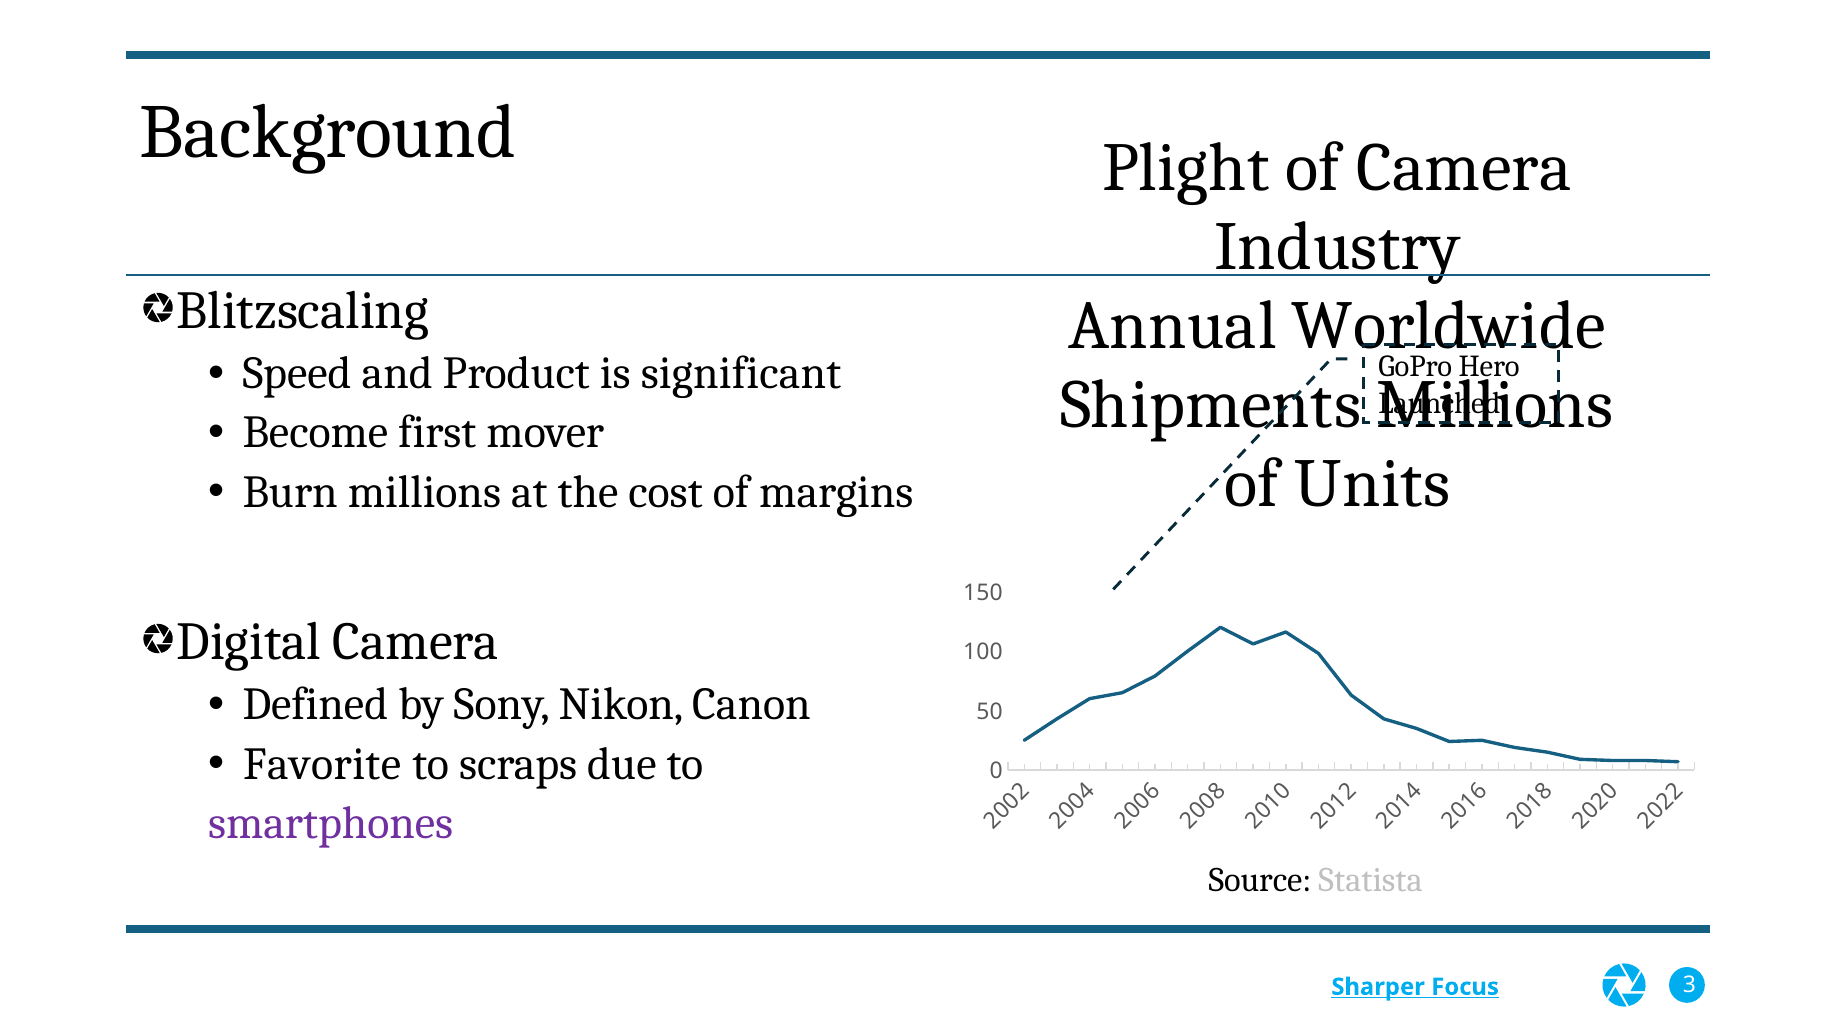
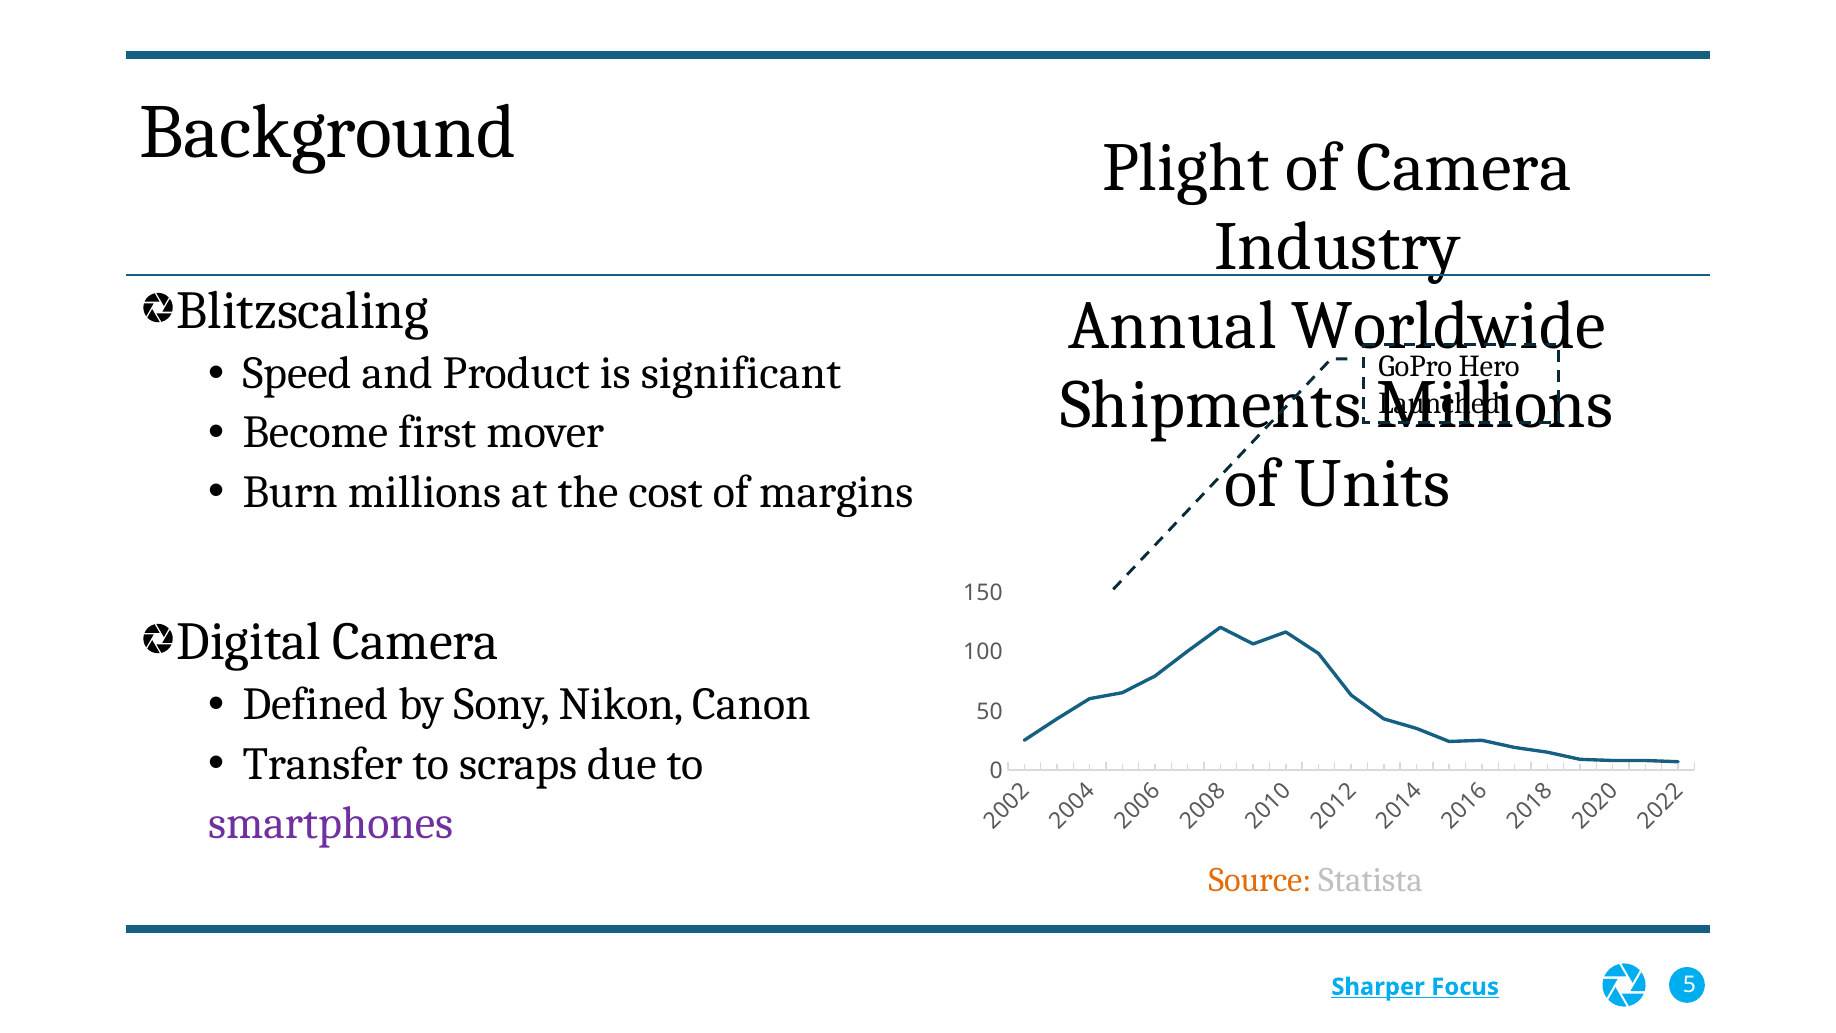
Favorite: Favorite -> Transfer
Source colour: black -> orange
3: 3 -> 5
